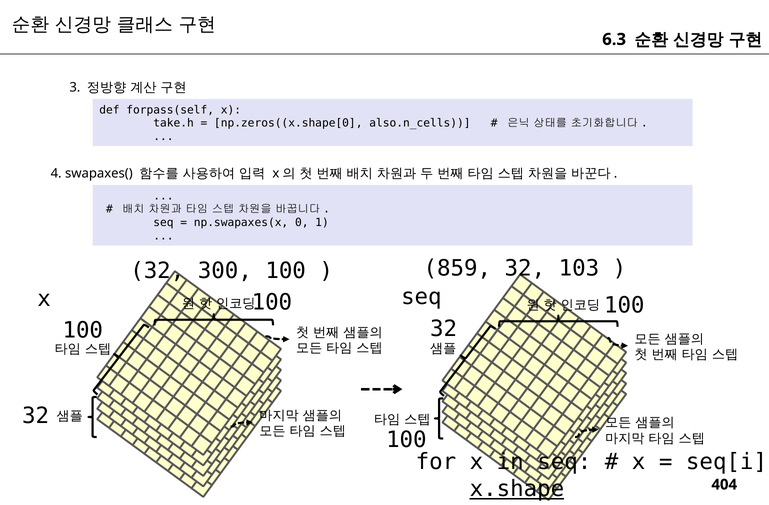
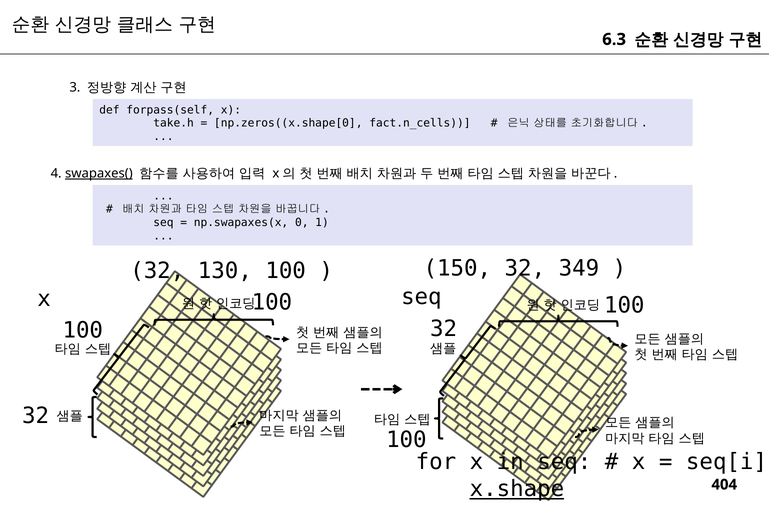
also.n_cells: also.n_cells -> fact.n_cells
swapaxes( underline: none -> present
300: 300 -> 130
859: 859 -> 150
103: 103 -> 349
